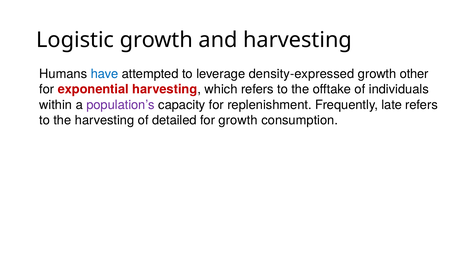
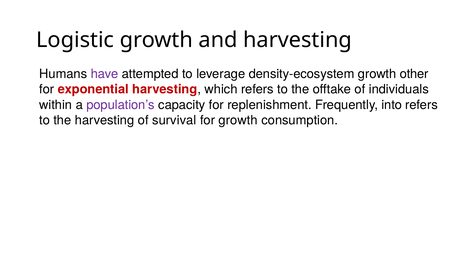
have colour: blue -> purple
density-expressed: density-expressed -> density-ecosystem
late: late -> into
detailed: detailed -> survival
